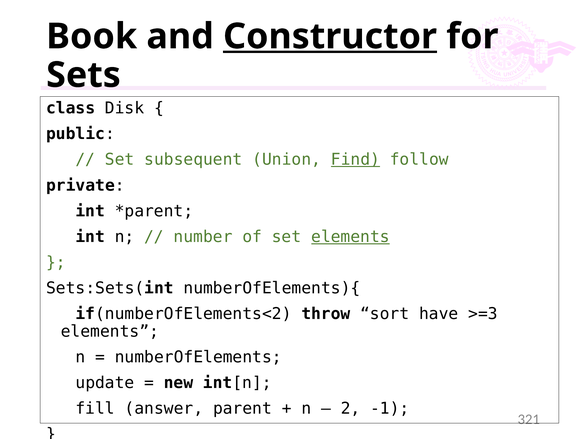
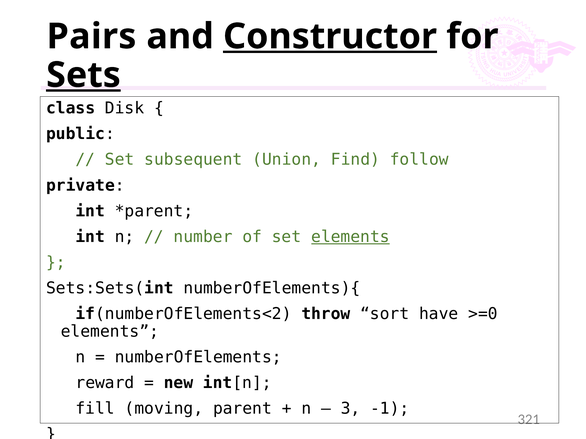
Book: Book -> Pairs
Sets underline: none -> present
Find underline: present -> none
>=3: >=3 -> >=0
update: update -> reward
answer: answer -> moving
2: 2 -> 3
